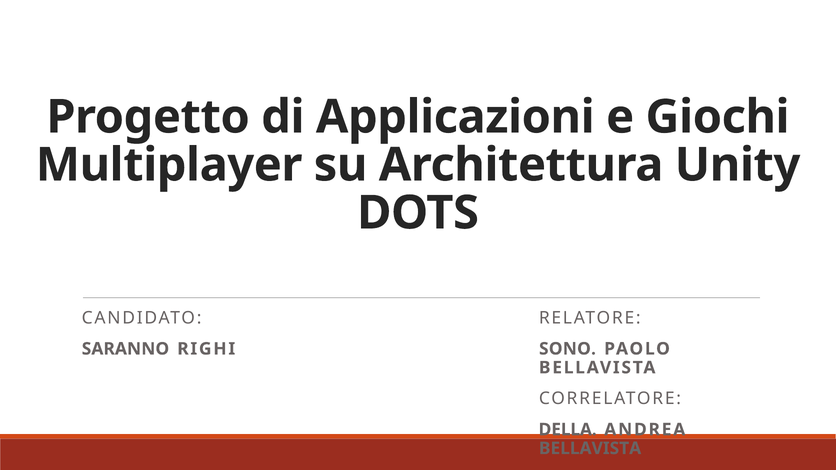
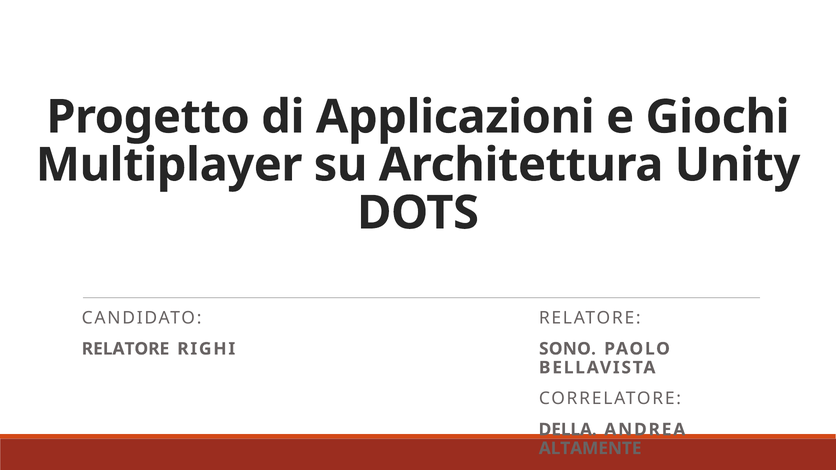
SARANNO at (125, 349): SARANNO -> RELATORE
BELLAVISTA at (590, 449): BELLAVISTA -> ALTAMENTE
